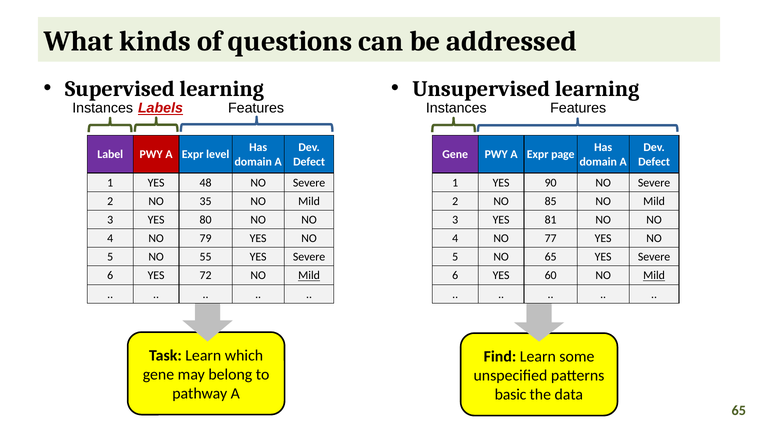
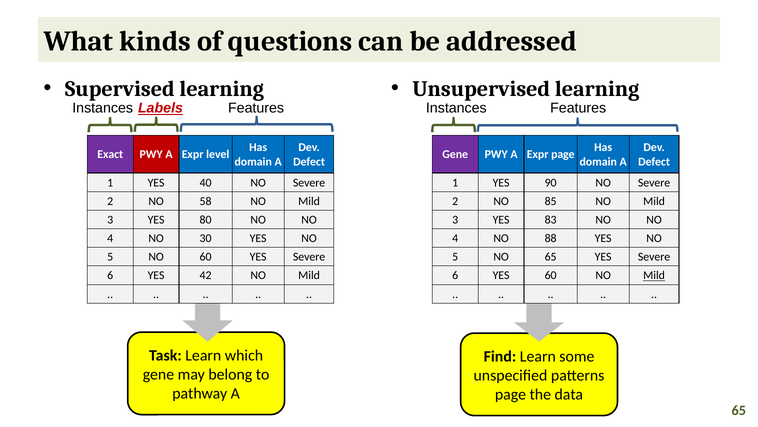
Label: Label -> Exact
48: 48 -> 40
35: 35 -> 58
81: 81 -> 83
79: 79 -> 30
77: 77 -> 88
NO 55: 55 -> 60
72: 72 -> 42
Mild at (309, 275) underline: present -> none
basic at (511, 394): basic -> page
